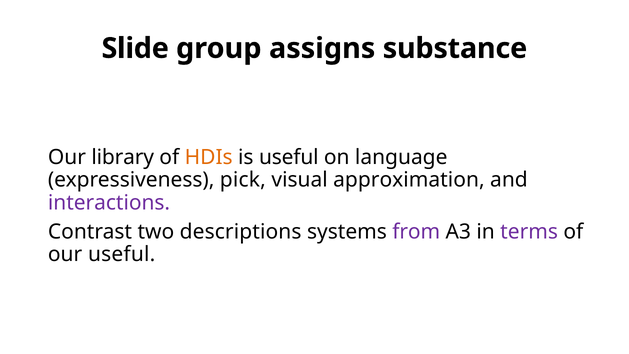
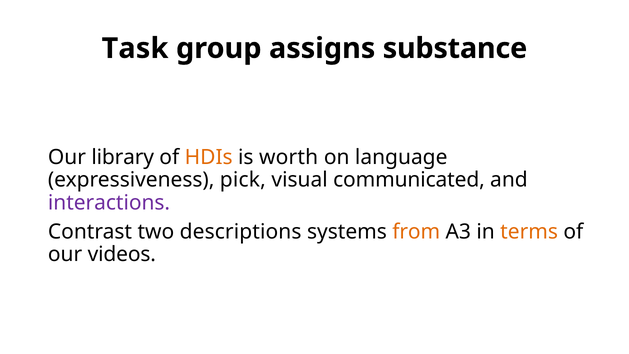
Slide: Slide -> Task
is useful: useful -> worth
approximation: approximation -> communicated
from colour: purple -> orange
terms colour: purple -> orange
our useful: useful -> videos
